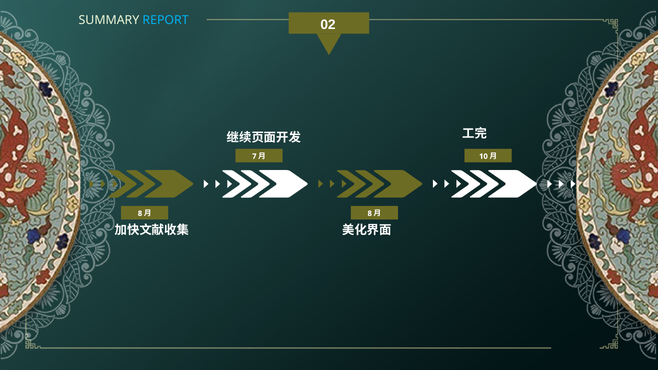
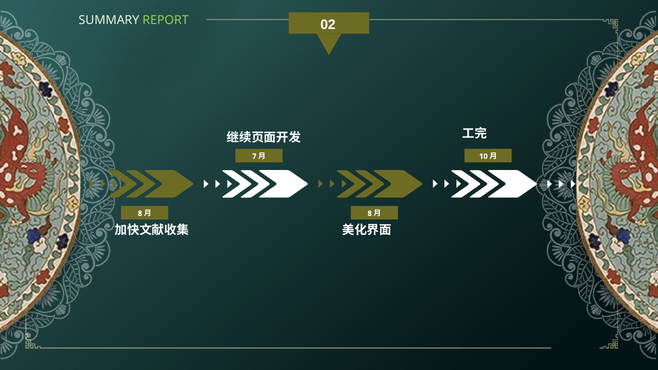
REPORT colour: light blue -> light green
